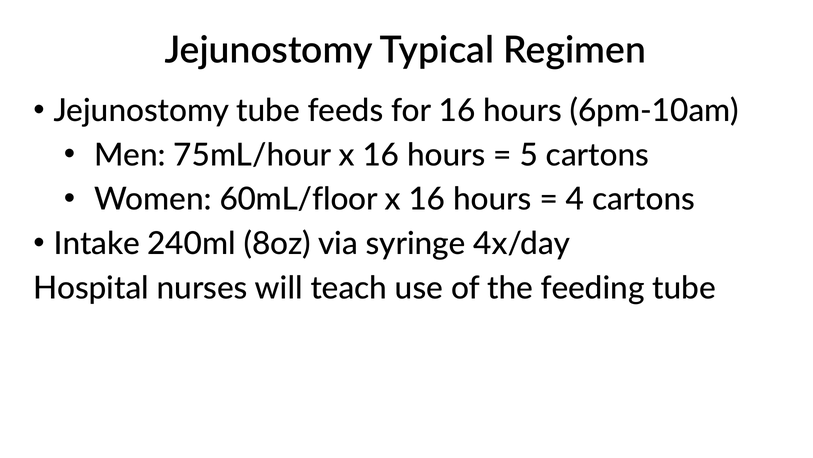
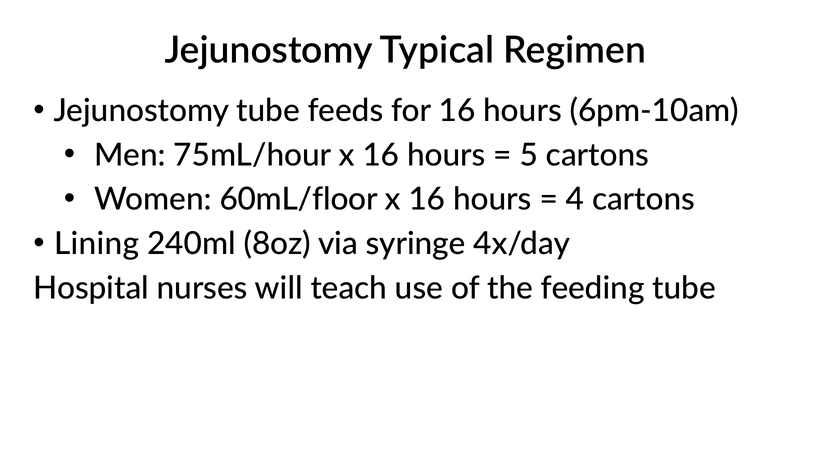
Intake: Intake -> Lining
